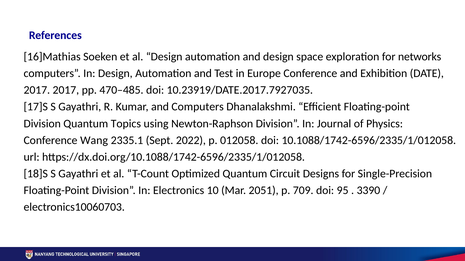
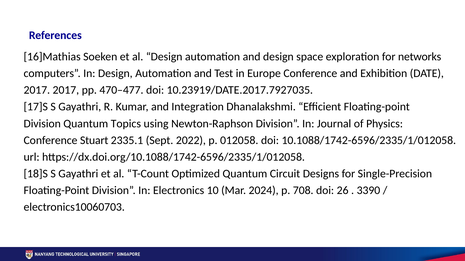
470–485: 470–485 -> 470–477
and Computers: Computers -> Integration
Wang: Wang -> Stuart
2051: 2051 -> 2024
709: 709 -> 708
95: 95 -> 26
